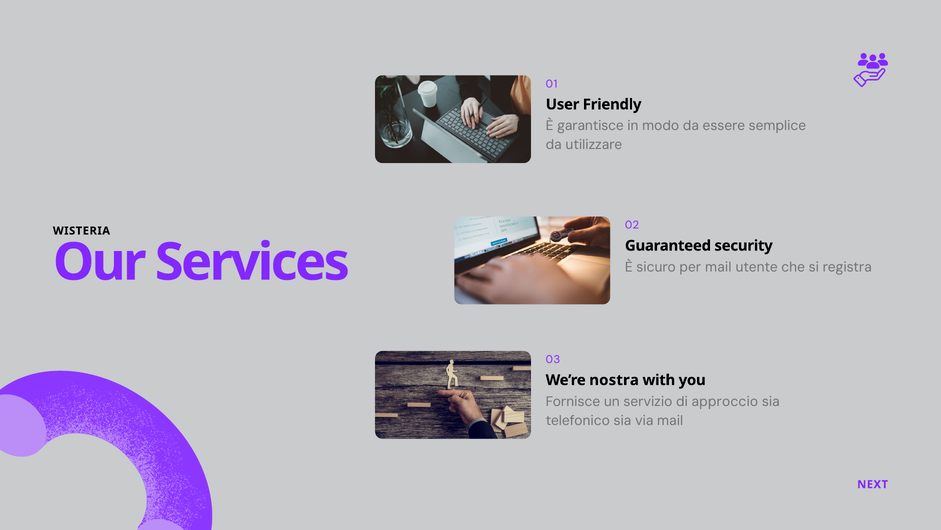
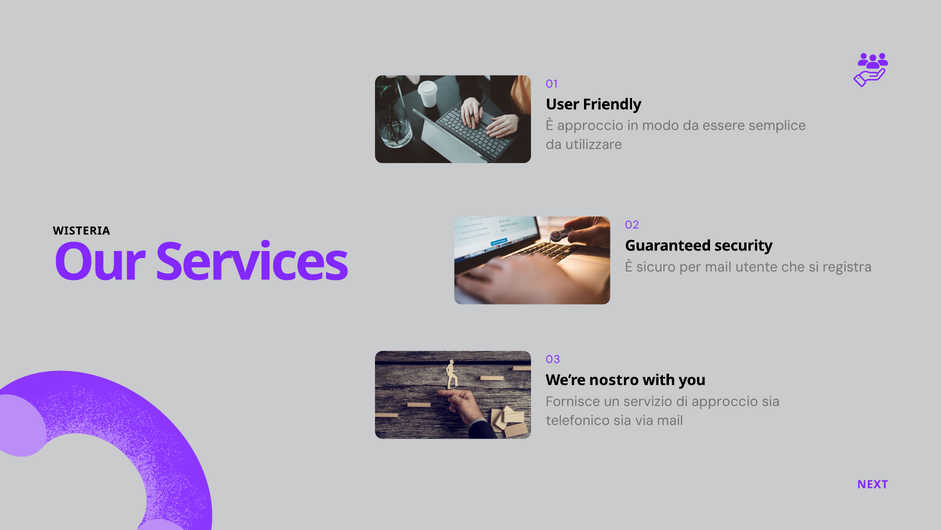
È garantisce: garantisce -> approccio
nostra: nostra -> nostro
